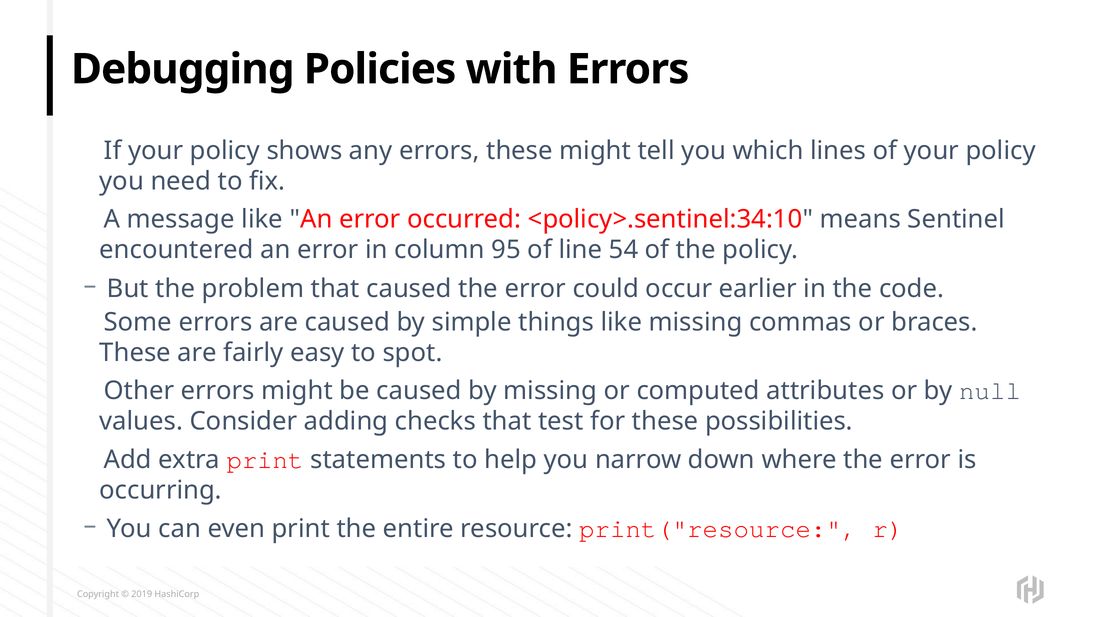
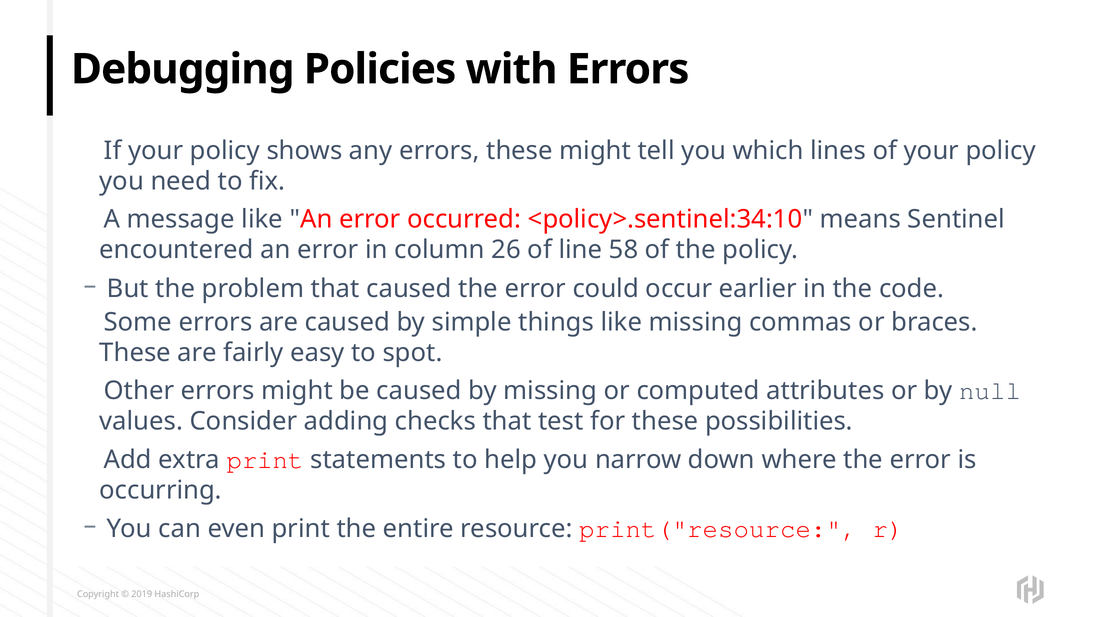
95: 95 -> 26
54: 54 -> 58
